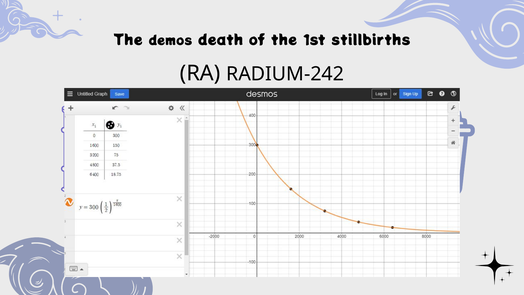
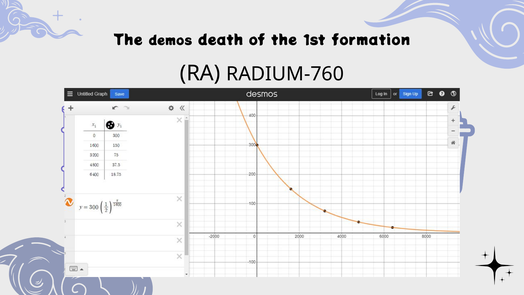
stillbirths: stillbirths -> formation
RADIUM-242: RADIUM-242 -> RADIUM-760
